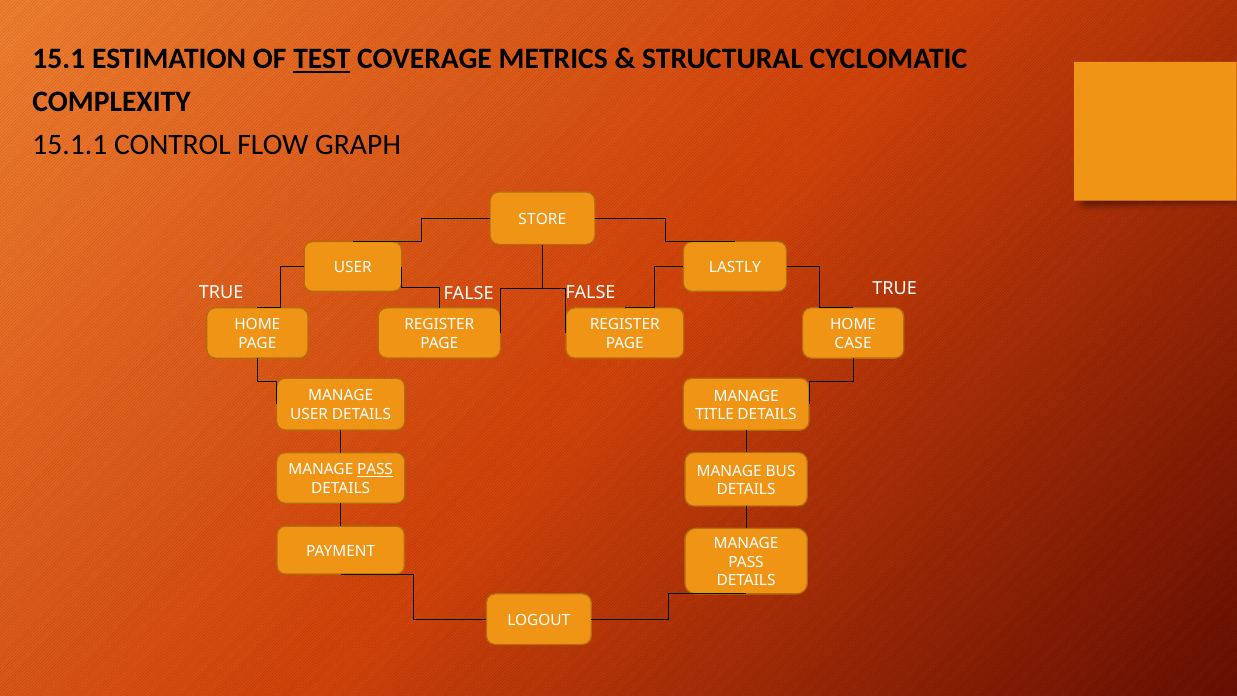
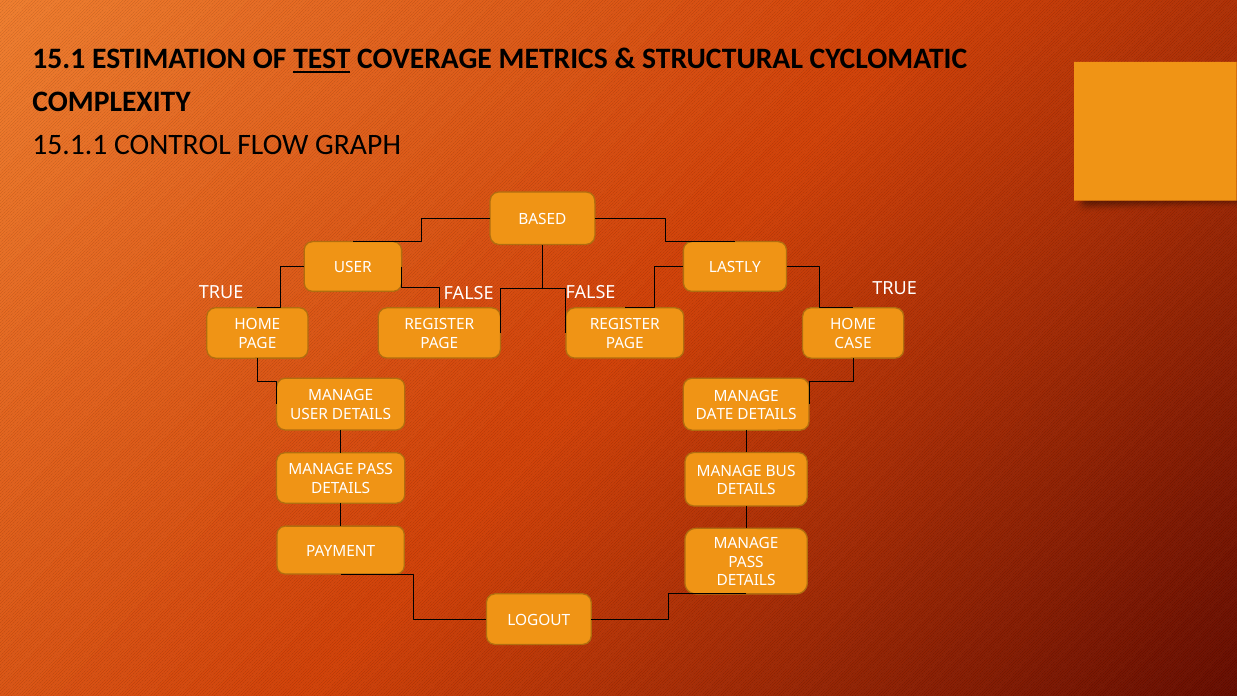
STORE: STORE -> BASED
TITLE: TITLE -> DATE
PASS at (375, 470) underline: present -> none
